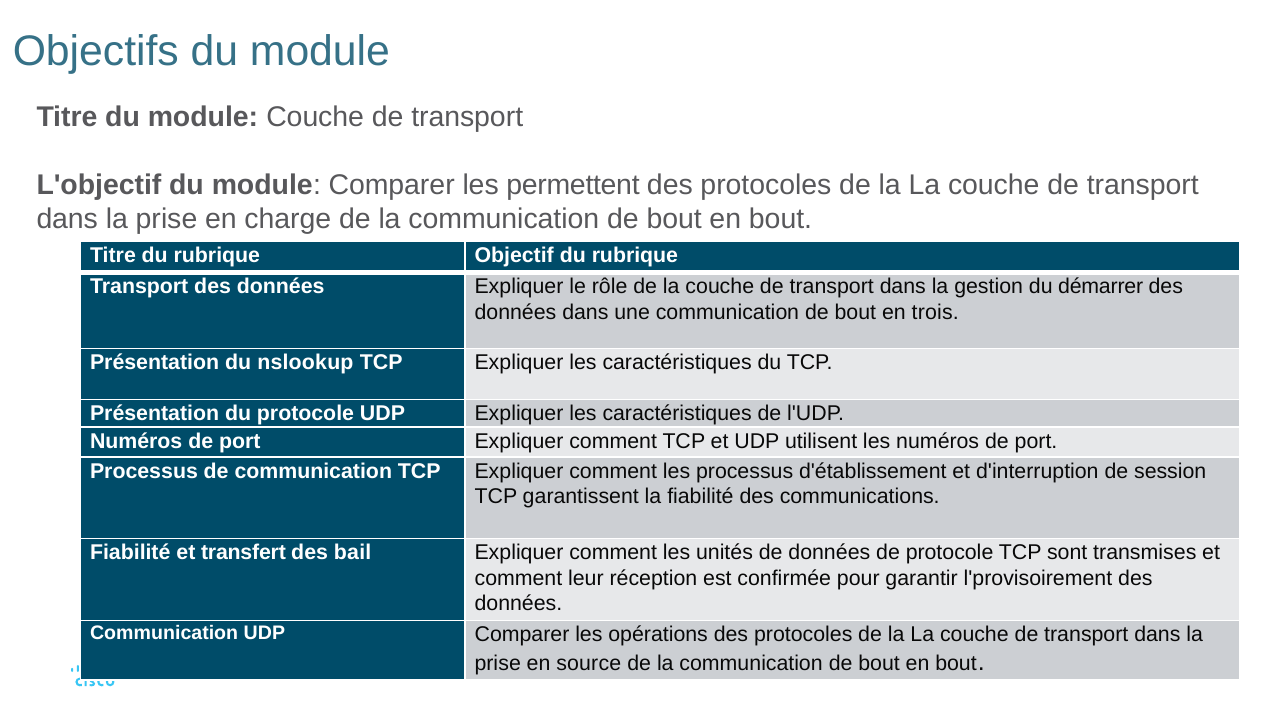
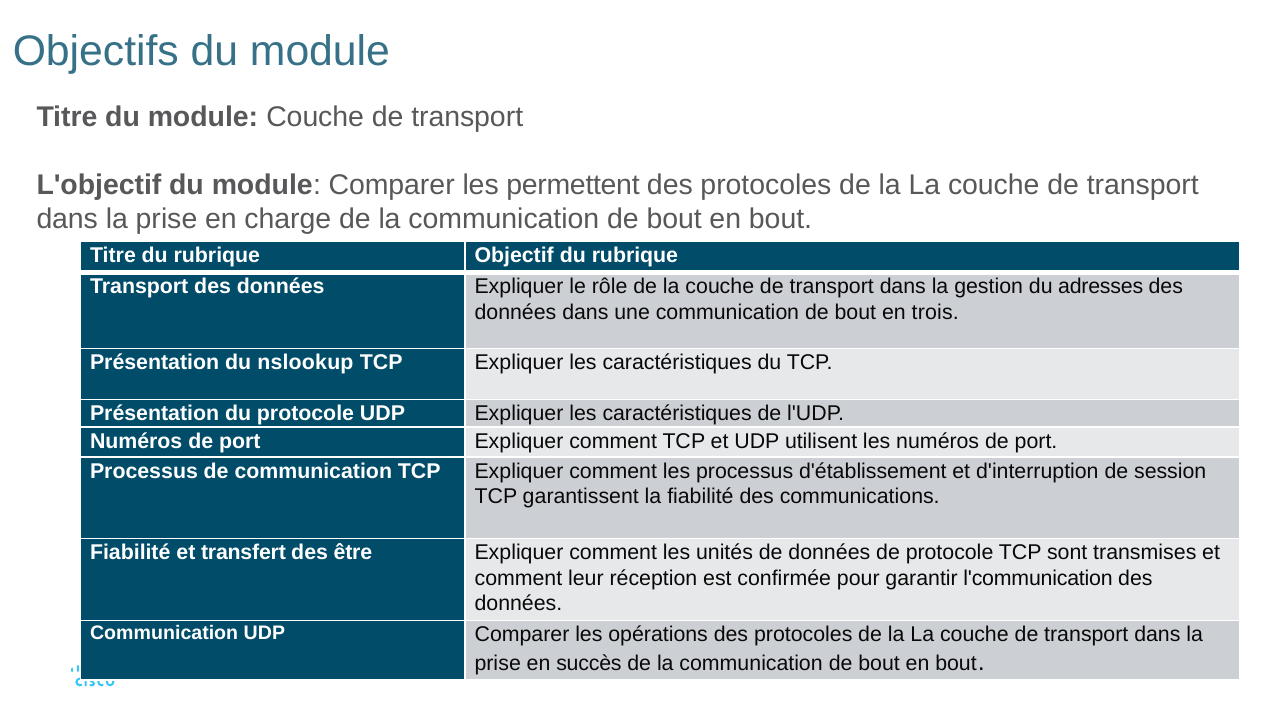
démarrer: démarrer -> adresses
bail: bail -> être
l'provisoirement: l'provisoirement -> l'communication
source: source -> succès
